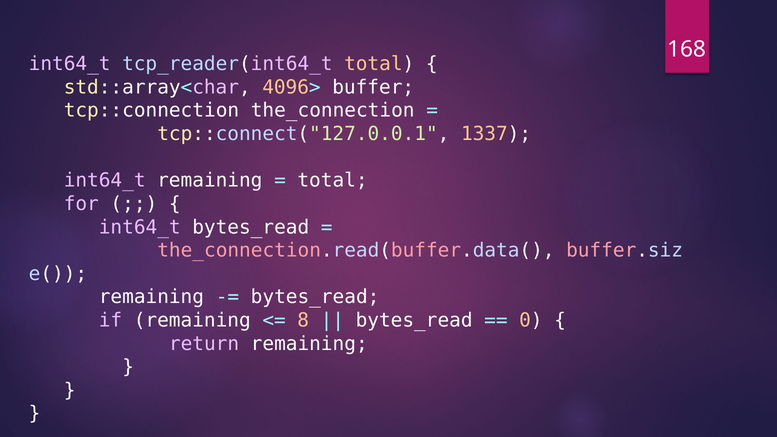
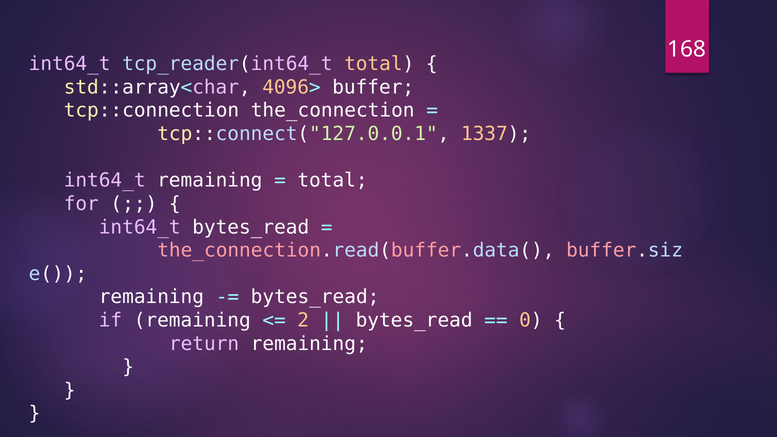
8: 8 -> 2
